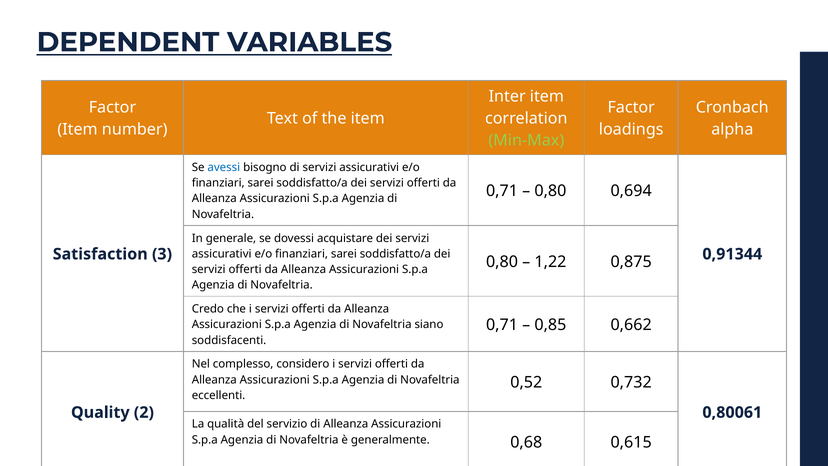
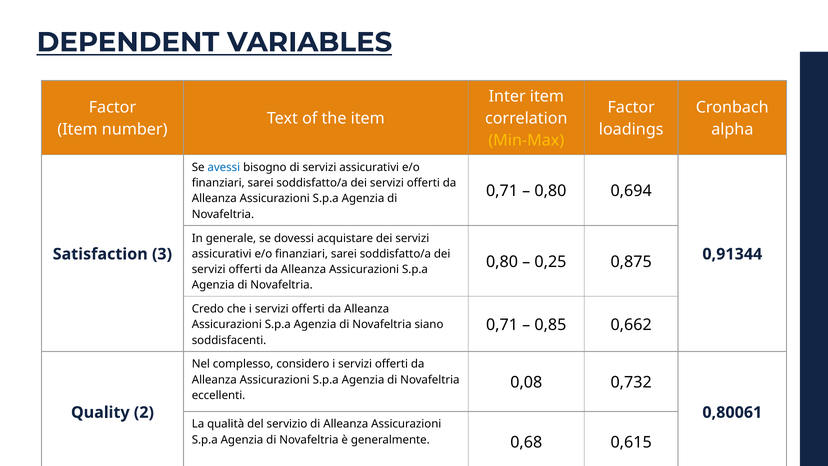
Min-Max colour: light green -> yellow
1,22: 1,22 -> 0,25
0,52: 0,52 -> 0,08
